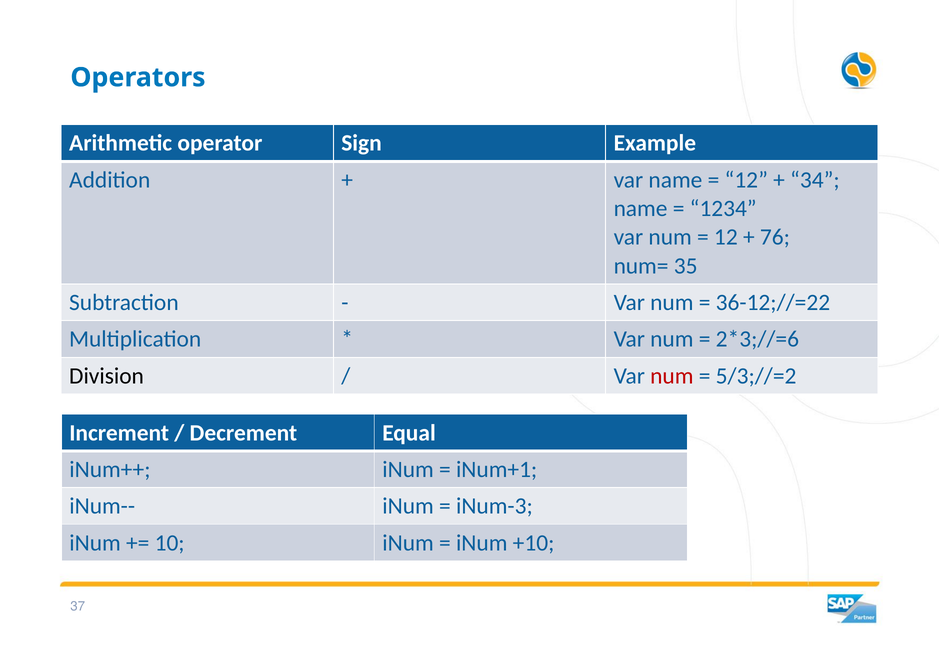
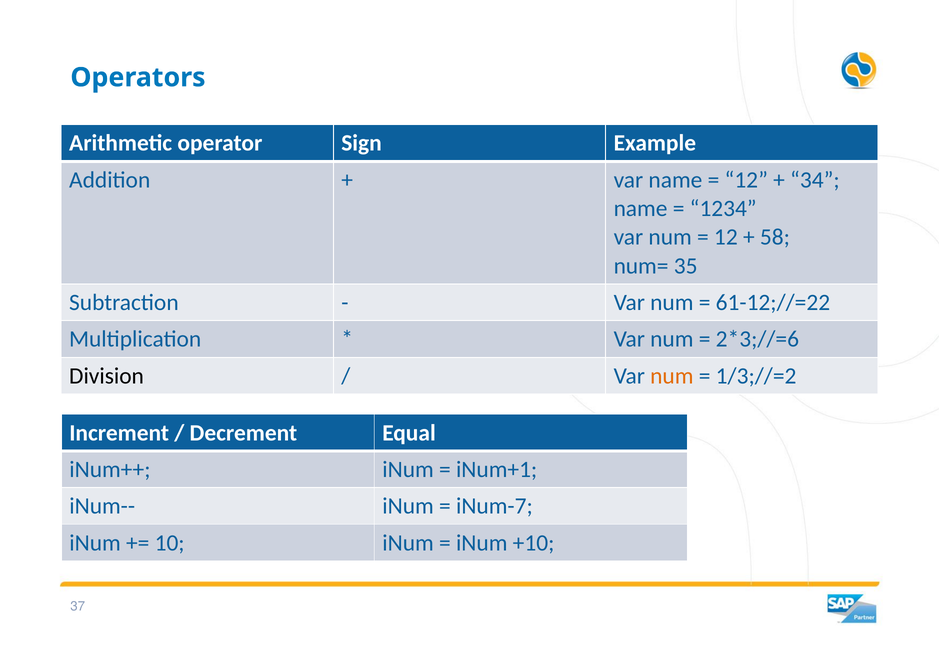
76: 76 -> 58
36-12;//=22: 36-12;//=22 -> 61-12;//=22
num at (672, 376) colour: red -> orange
5/3;//=2: 5/3;//=2 -> 1/3;//=2
iNum-3: iNum-3 -> iNum-7
